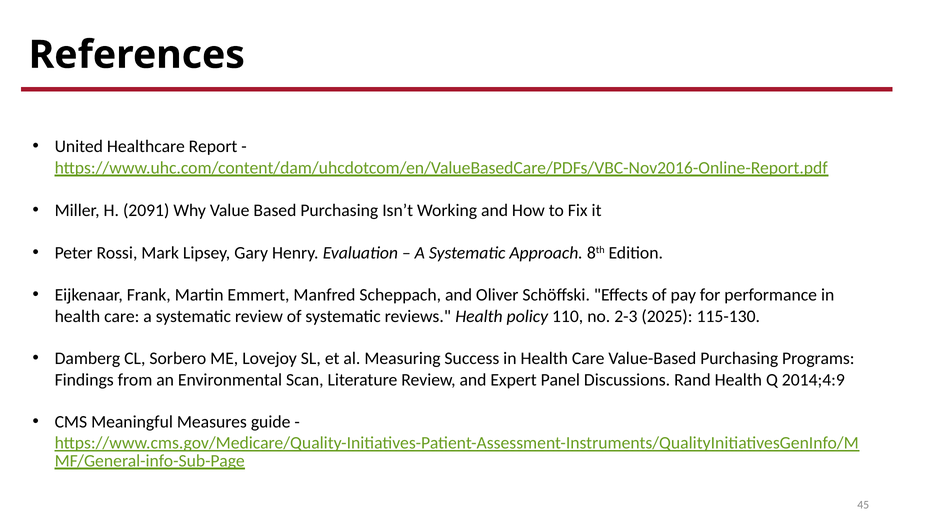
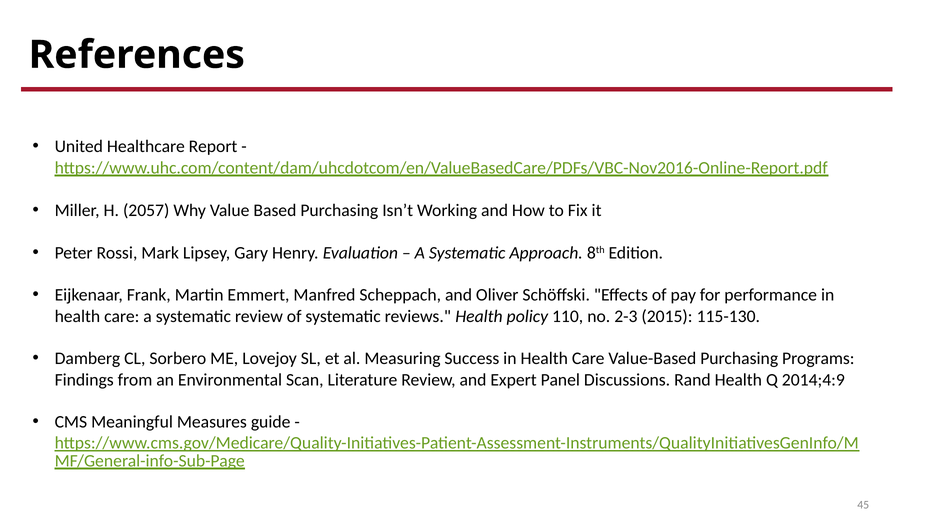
2091: 2091 -> 2057
2025: 2025 -> 2015
